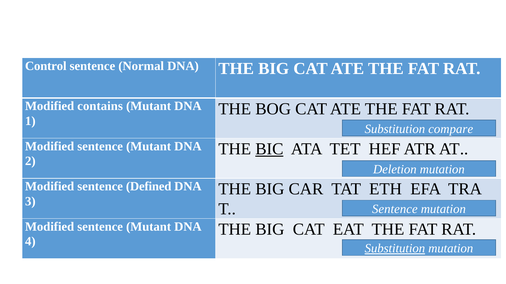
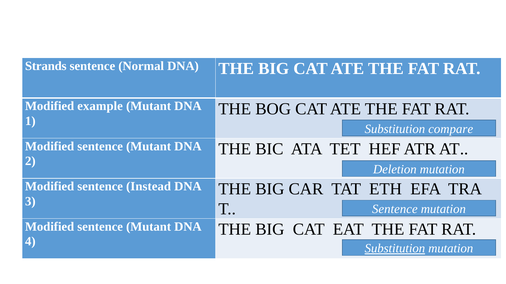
Control: Control -> Strands
contains: contains -> example
BIC underline: present -> none
Defined: Defined -> Instead
